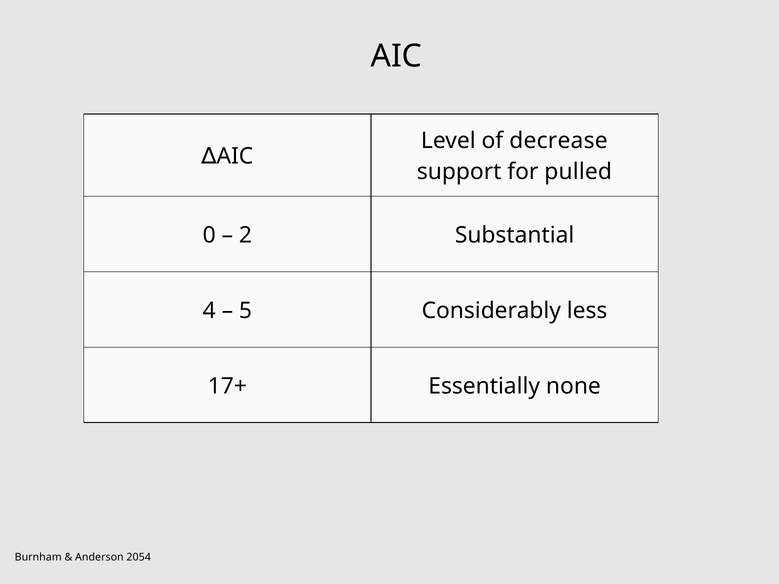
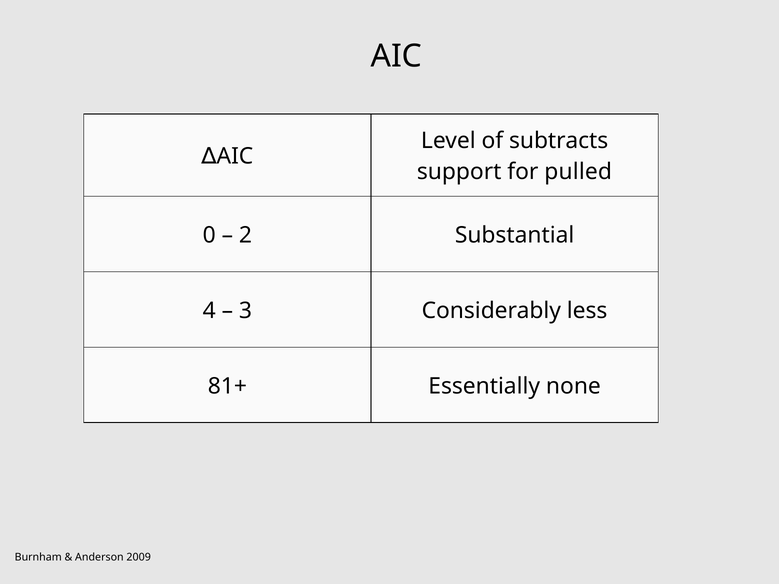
decrease: decrease -> subtracts
5: 5 -> 3
17+: 17+ -> 81+
2054: 2054 -> 2009
